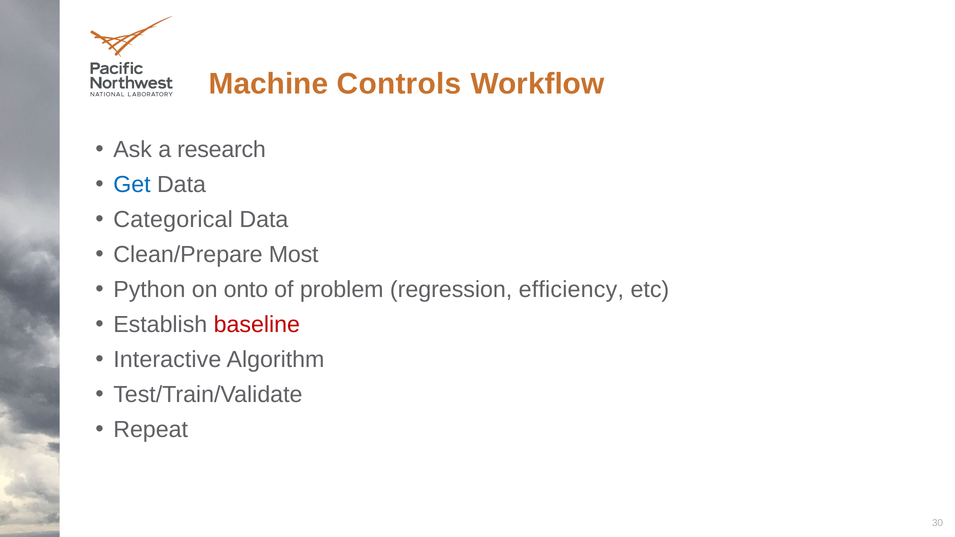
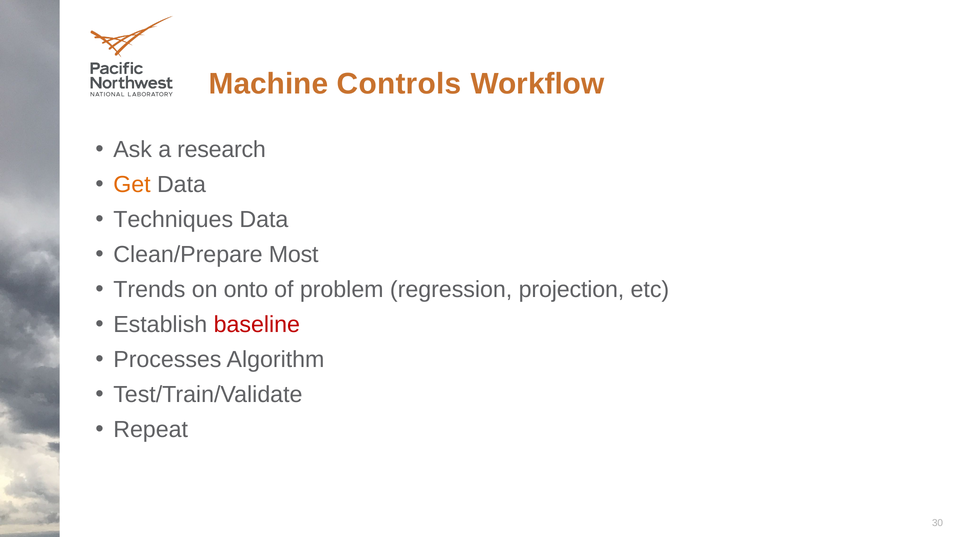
Get colour: blue -> orange
Categorical: Categorical -> Techniques
Python: Python -> Trends
efficiency: efficiency -> projection
Interactive: Interactive -> Processes
